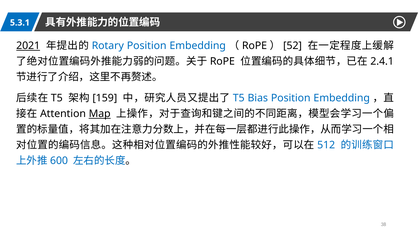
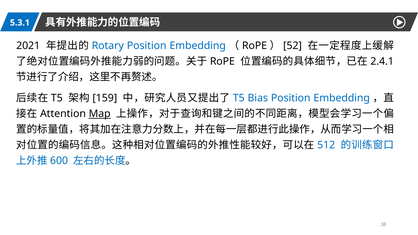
2021 underline: present -> none
